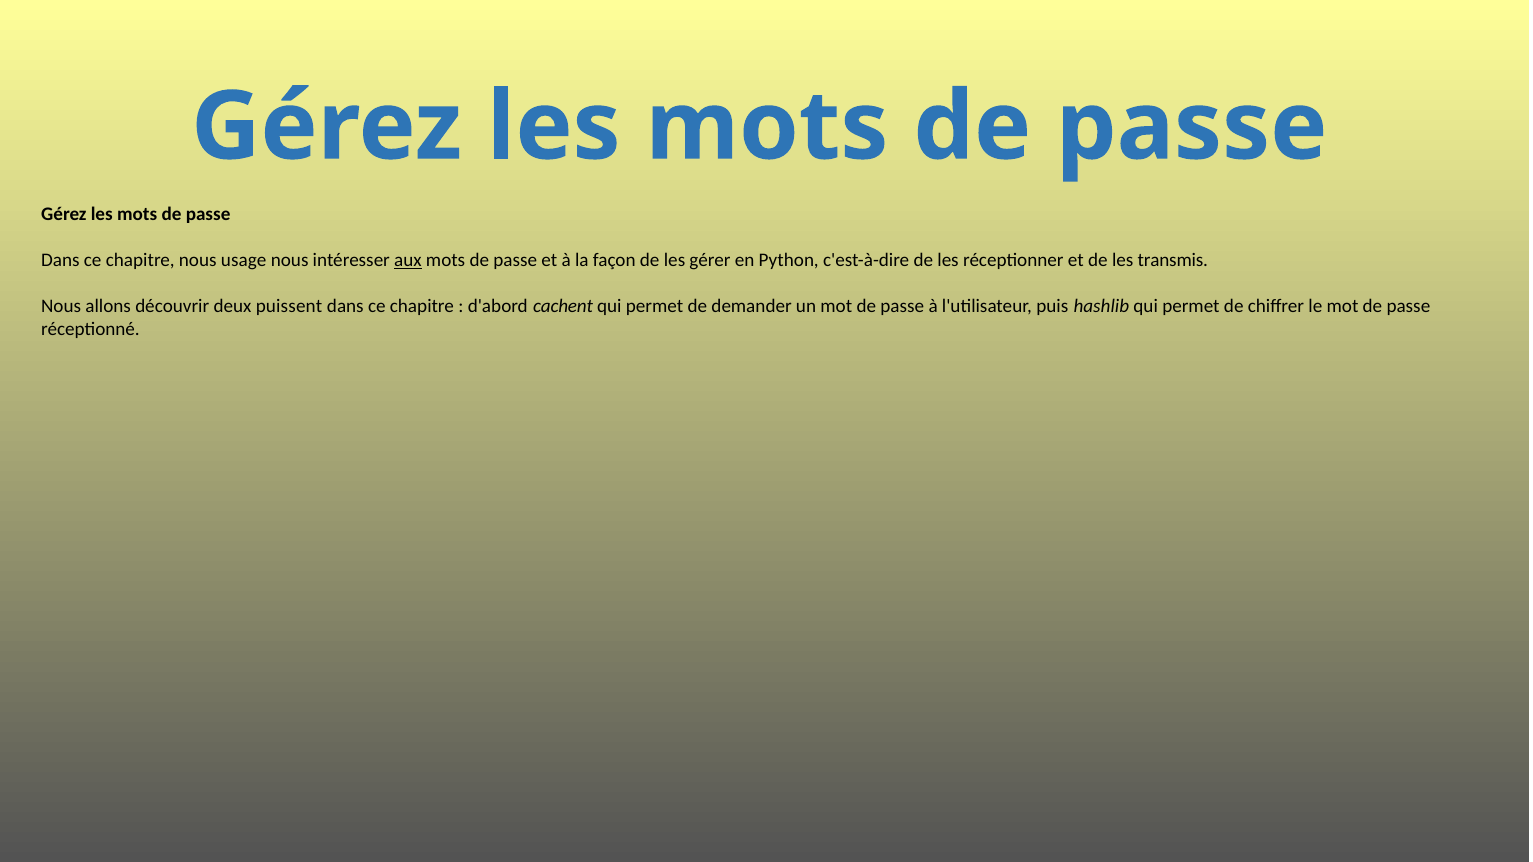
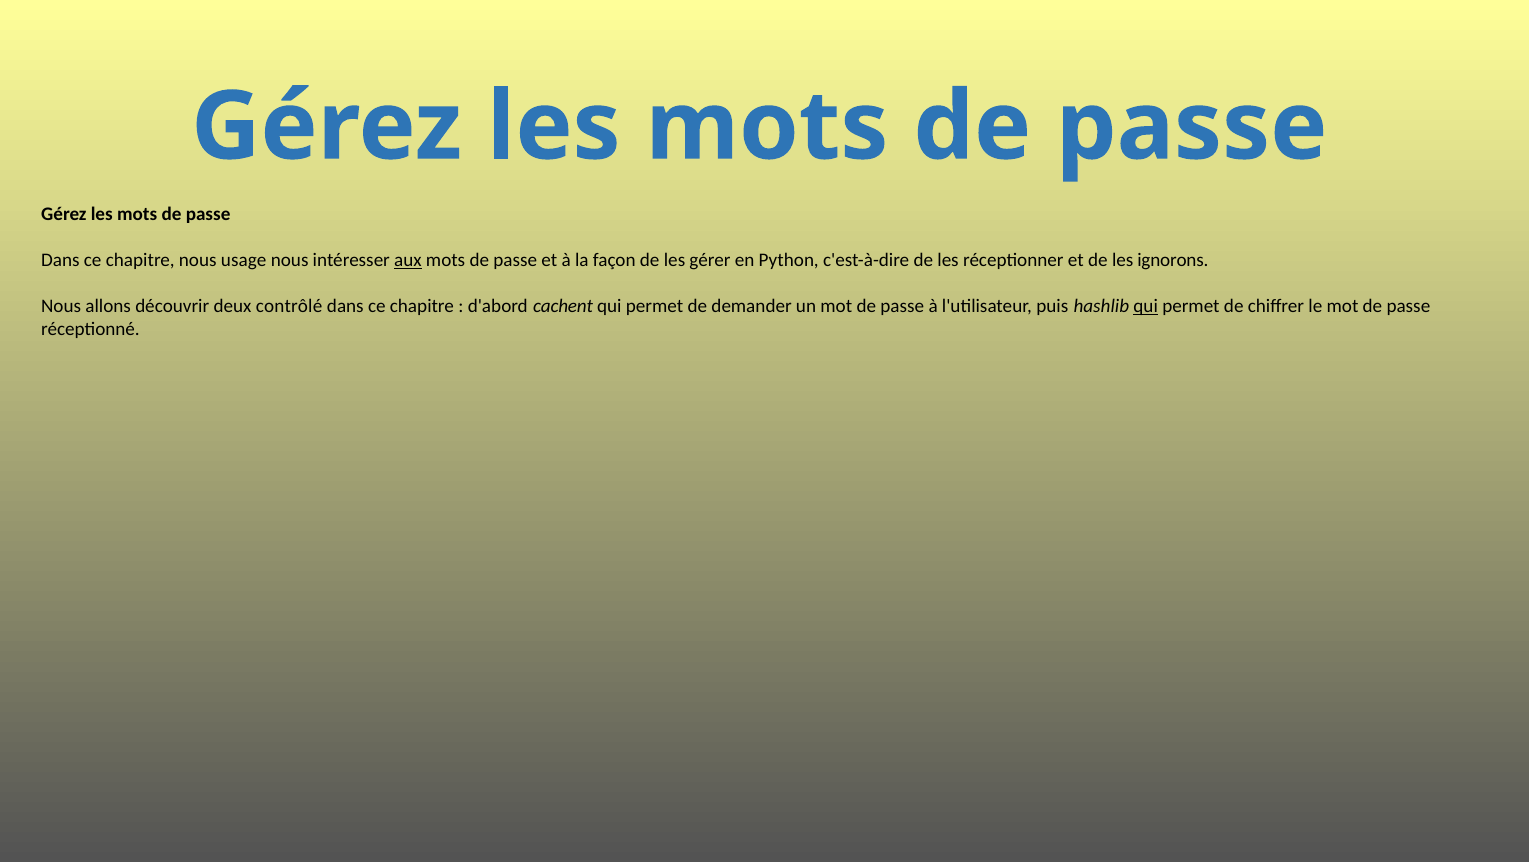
transmis: transmis -> ignorons
puissent: puissent -> contrôlé
qui at (1146, 307) underline: none -> present
